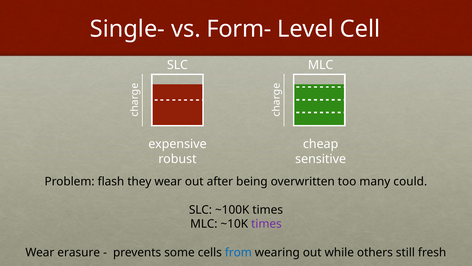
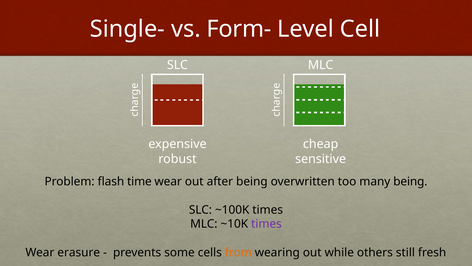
they: they -> time
many could: could -> being
from colour: blue -> orange
